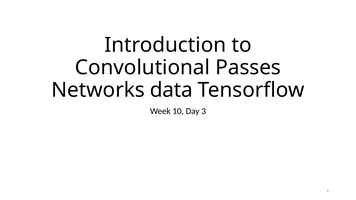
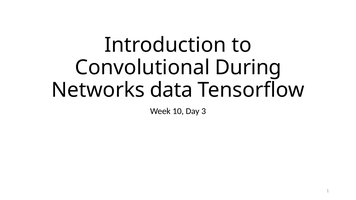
Passes: Passes -> During
